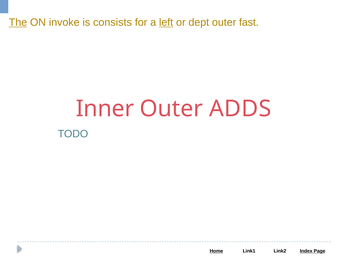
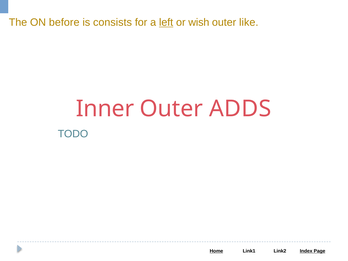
The underline: present -> none
invoke: invoke -> before
dept: dept -> wish
fast: fast -> like
